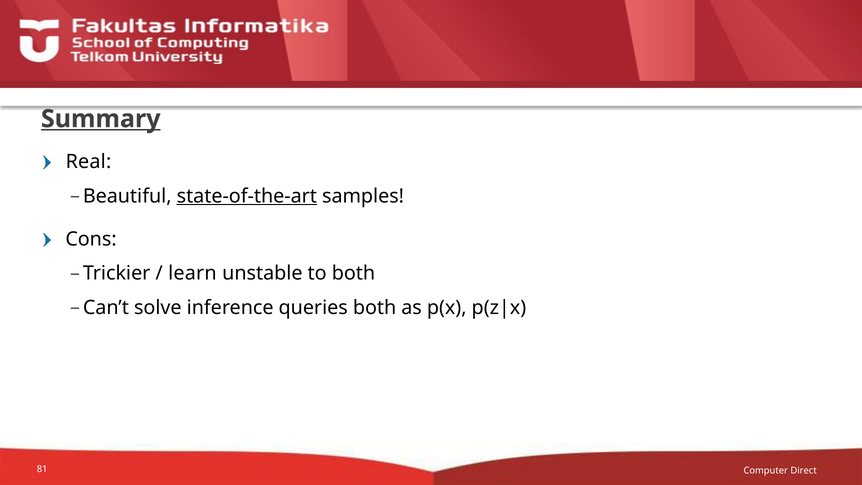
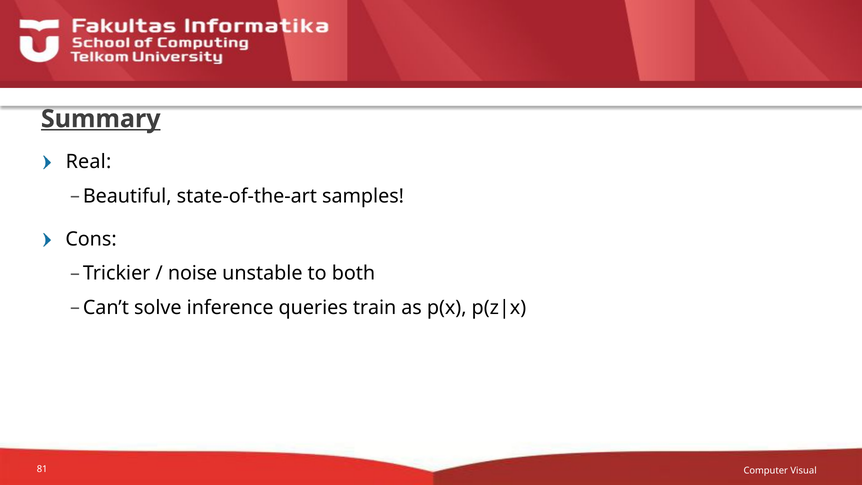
state-of-the-art underline: present -> none
learn: learn -> noise
queries both: both -> train
Direct: Direct -> Visual
